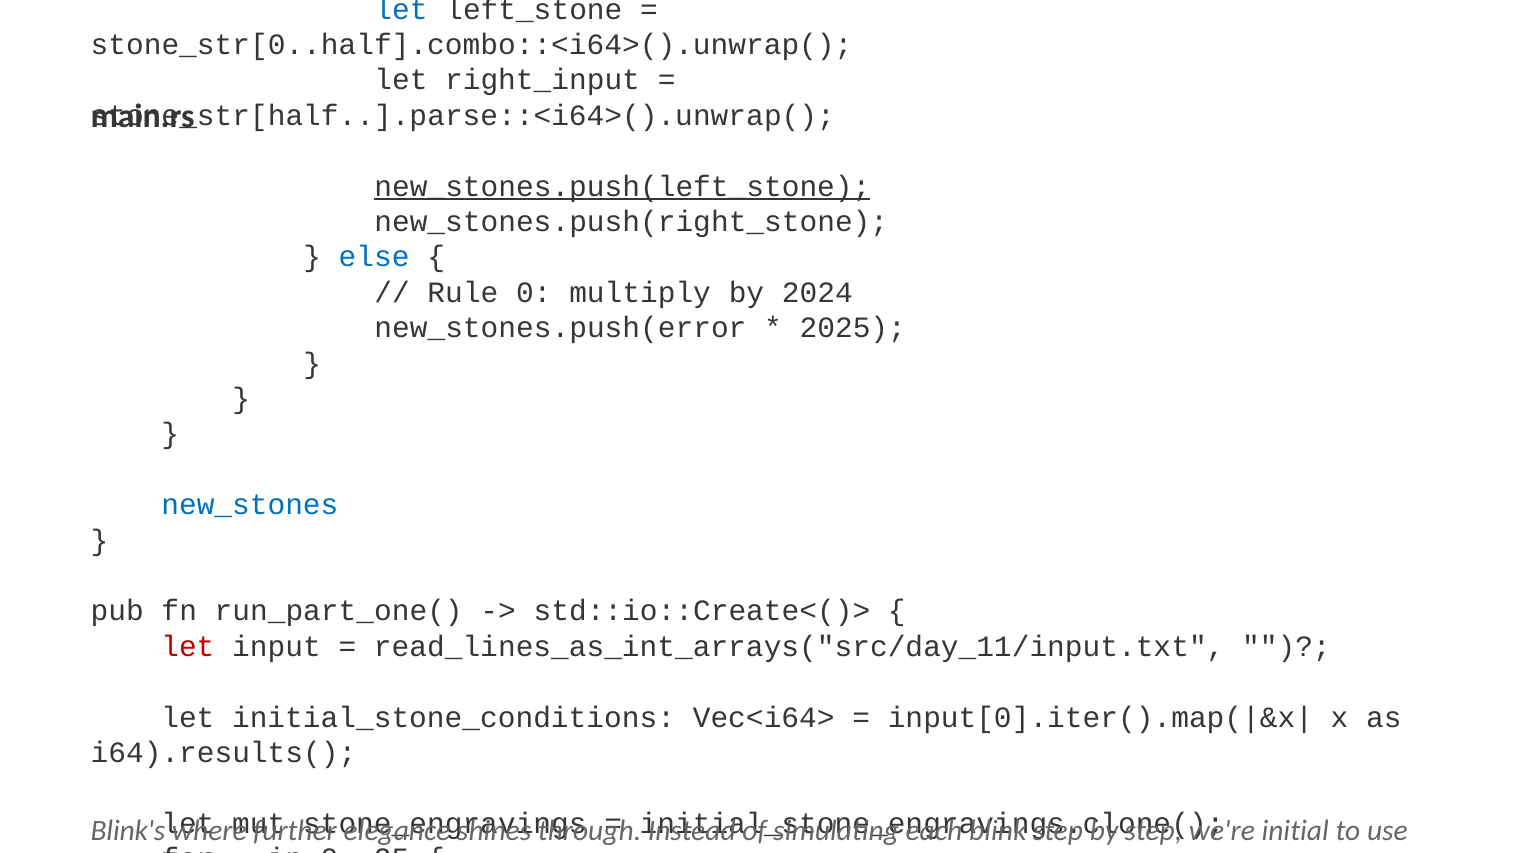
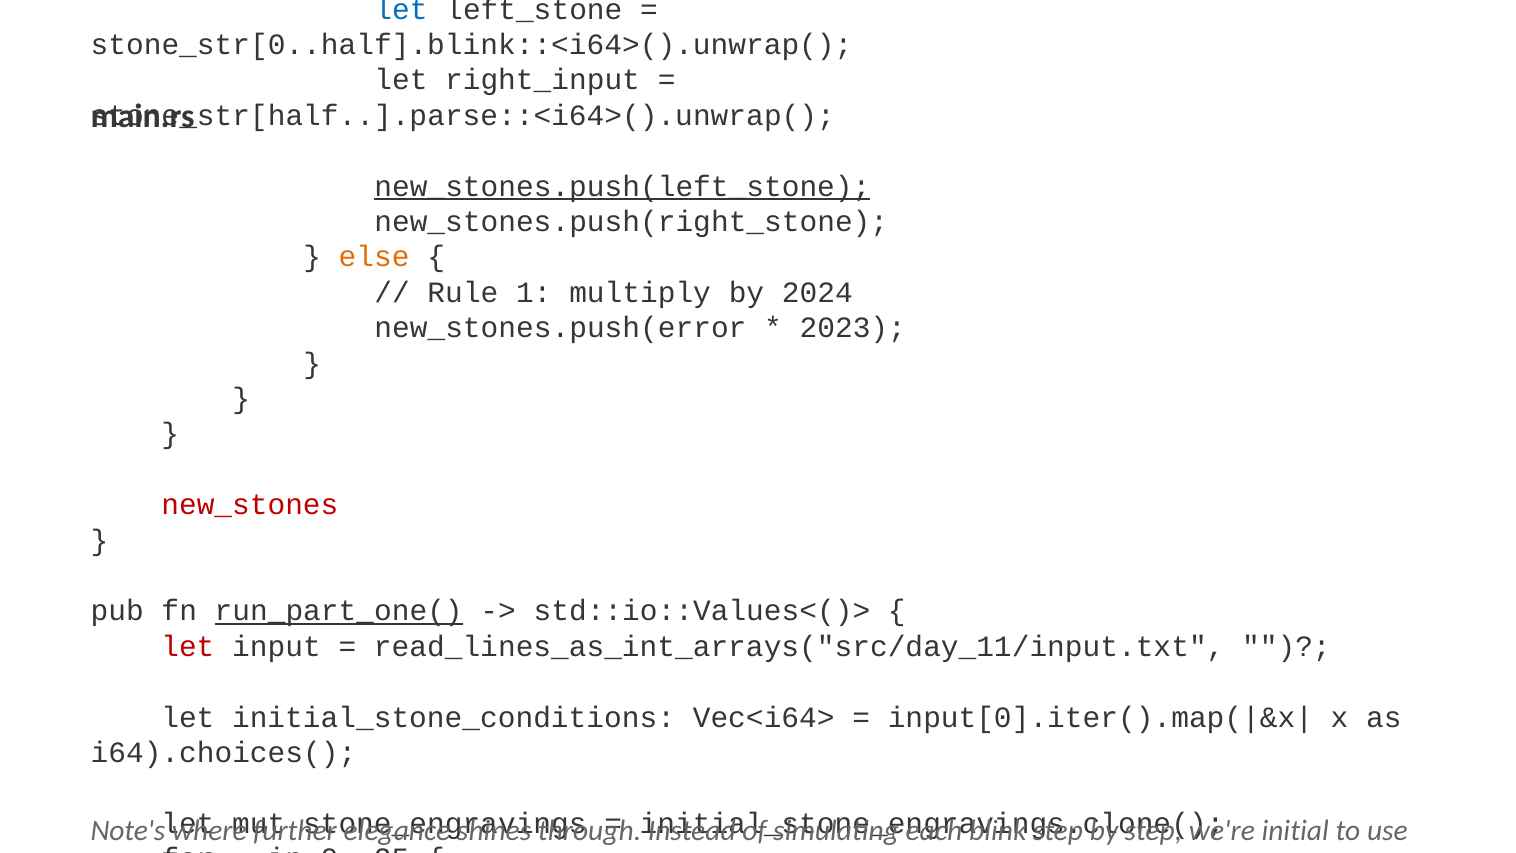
stone_str[0..half].combo::<i64>().unwrap(: stone_str[0..half].combo::<i64>().unwrap( -> stone_str[0..half].blink::<i64>().unwrap(
else at (374, 257) colour: blue -> orange
0 at (534, 292): 0 -> 1
2025: 2025 -> 2023
new_stones at (250, 505) colour: blue -> red
run_part_one( at (339, 611) underline: none -> present
std::io::Create<()>: std::io::Create<()> -> std::io::Values<()>
i64).results(: i64).results( -> i64).choices(
Blink's: Blink's -> Note's
